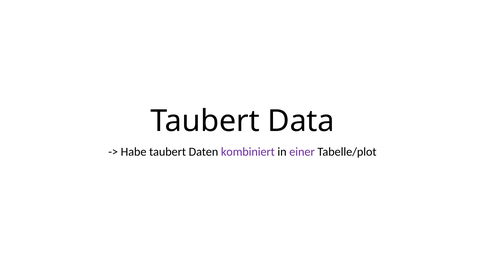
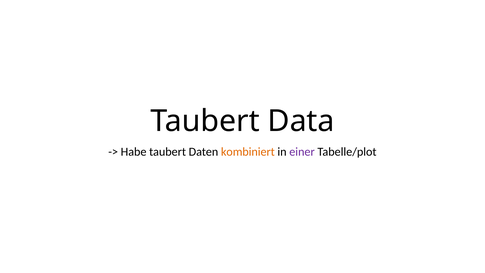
kombiniert colour: purple -> orange
